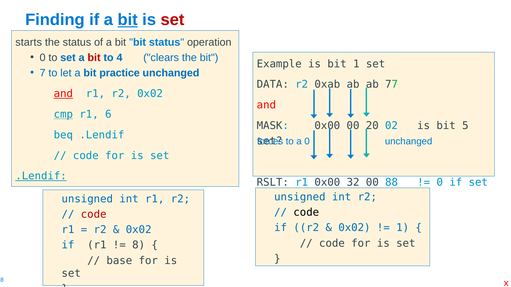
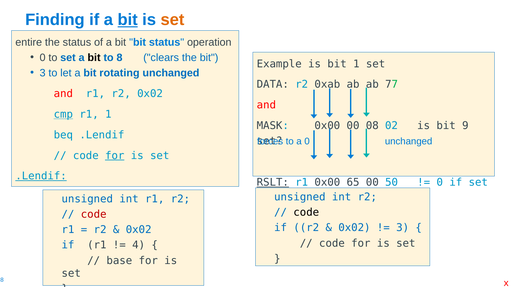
set at (172, 20) colour: red -> orange
starts: starts -> entire
bit at (94, 58) colour: red -> black
4: 4 -> 8
7 at (43, 73): 7 -> 3
practice: practice -> rotating
and at (63, 94) underline: present -> none
r1 6: 6 -> 1
20: 20 -> 08
5: 5 -> 9
for at (115, 156) underline: none -> present
RSLT underline: none -> present
32: 32 -> 65
88: 88 -> 50
1 at (403, 228): 1 -> 3
8: 8 -> 4
